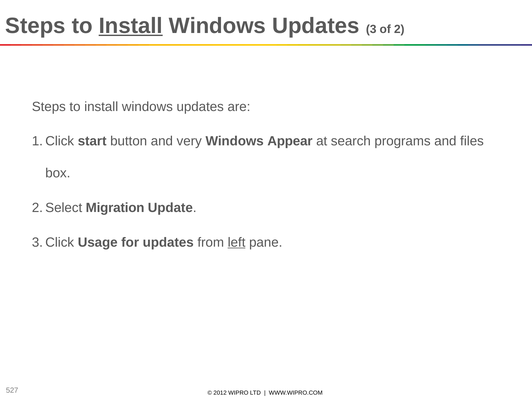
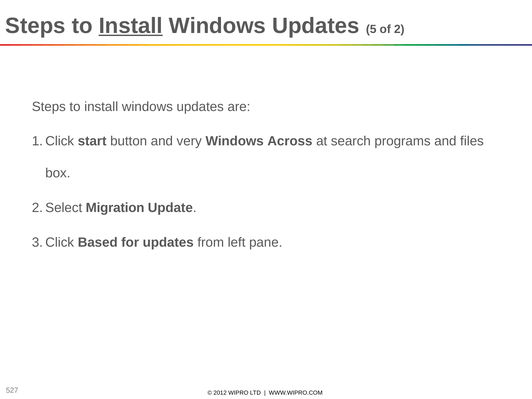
3: 3 -> 5
Appear: Appear -> Across
Usage: Usage -> Based
left underline: present -> none
